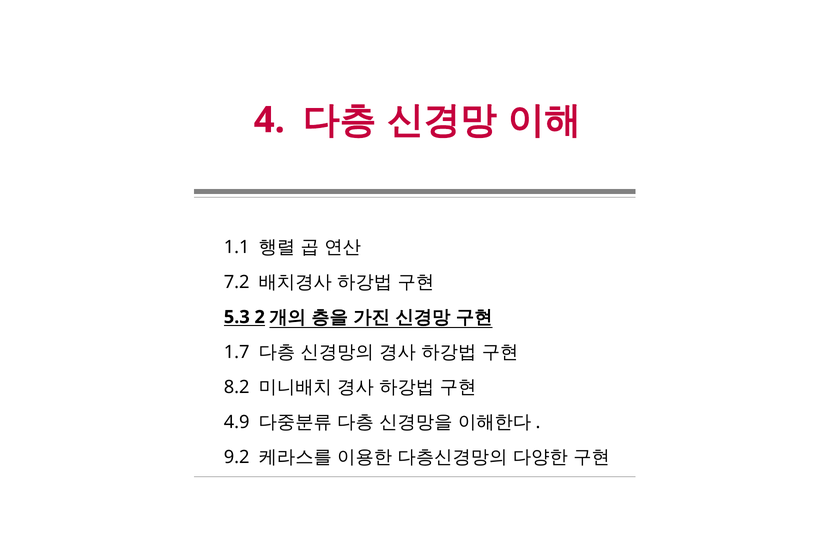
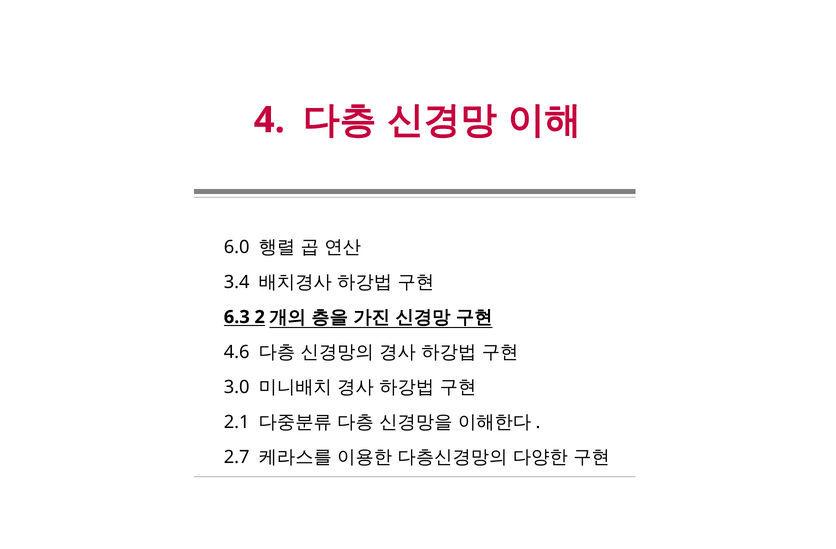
1.1: 1.1 -> 6.0
7.2: 7.2 -> 3.4
5.3: 5.3 -> 6.3
1.7: 1.7 -> 4.6
8.2: 8.2 -> 3.0
4.9: 4.9 -> 2.1
9.2: 9.2 -> 2.7
